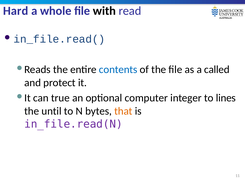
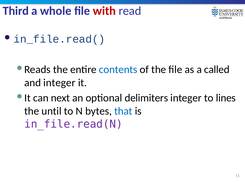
Hard: Hard -> Third
with colour: black -> red
and protect: protect -> integer
true: true -> next
computer: computer -> delimiters
that colour: orange -> blue
